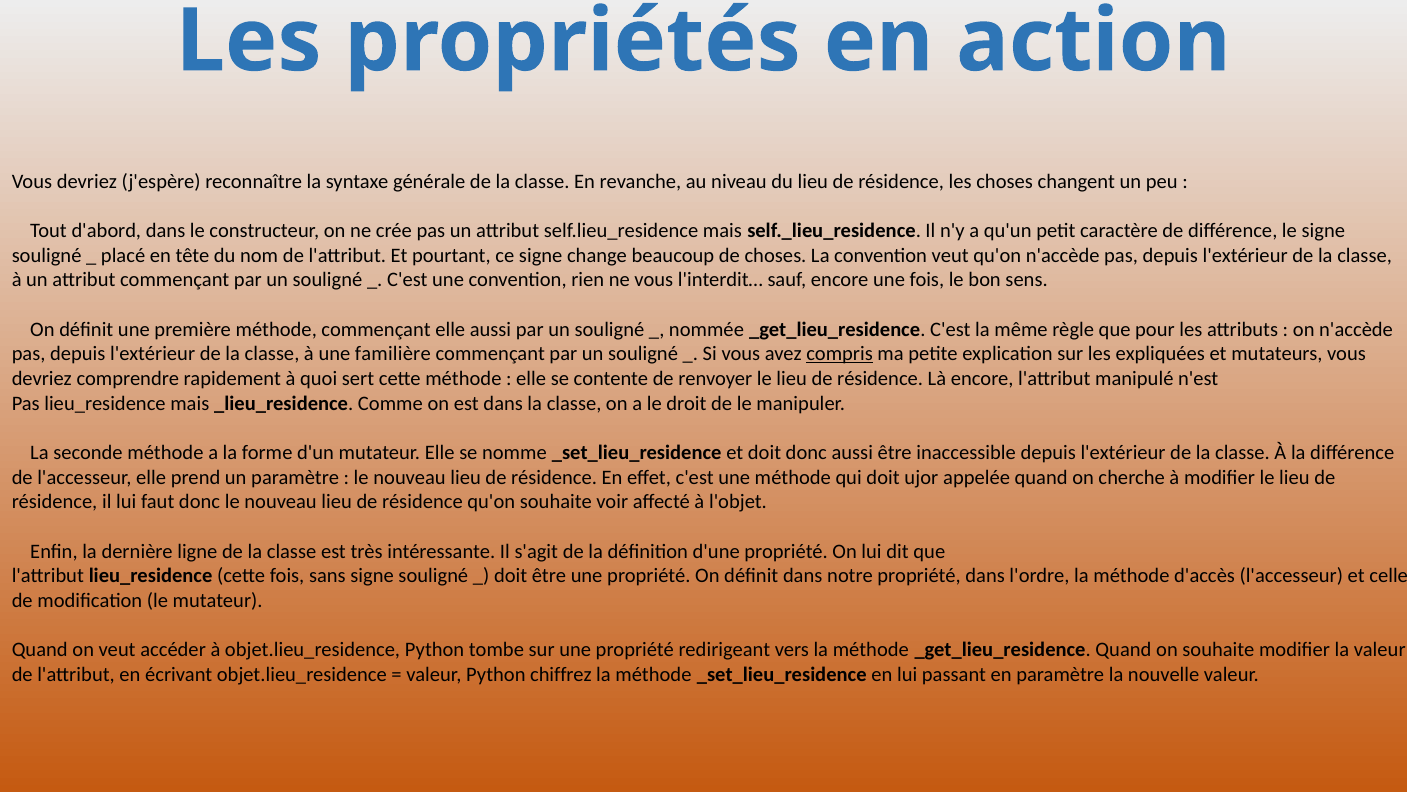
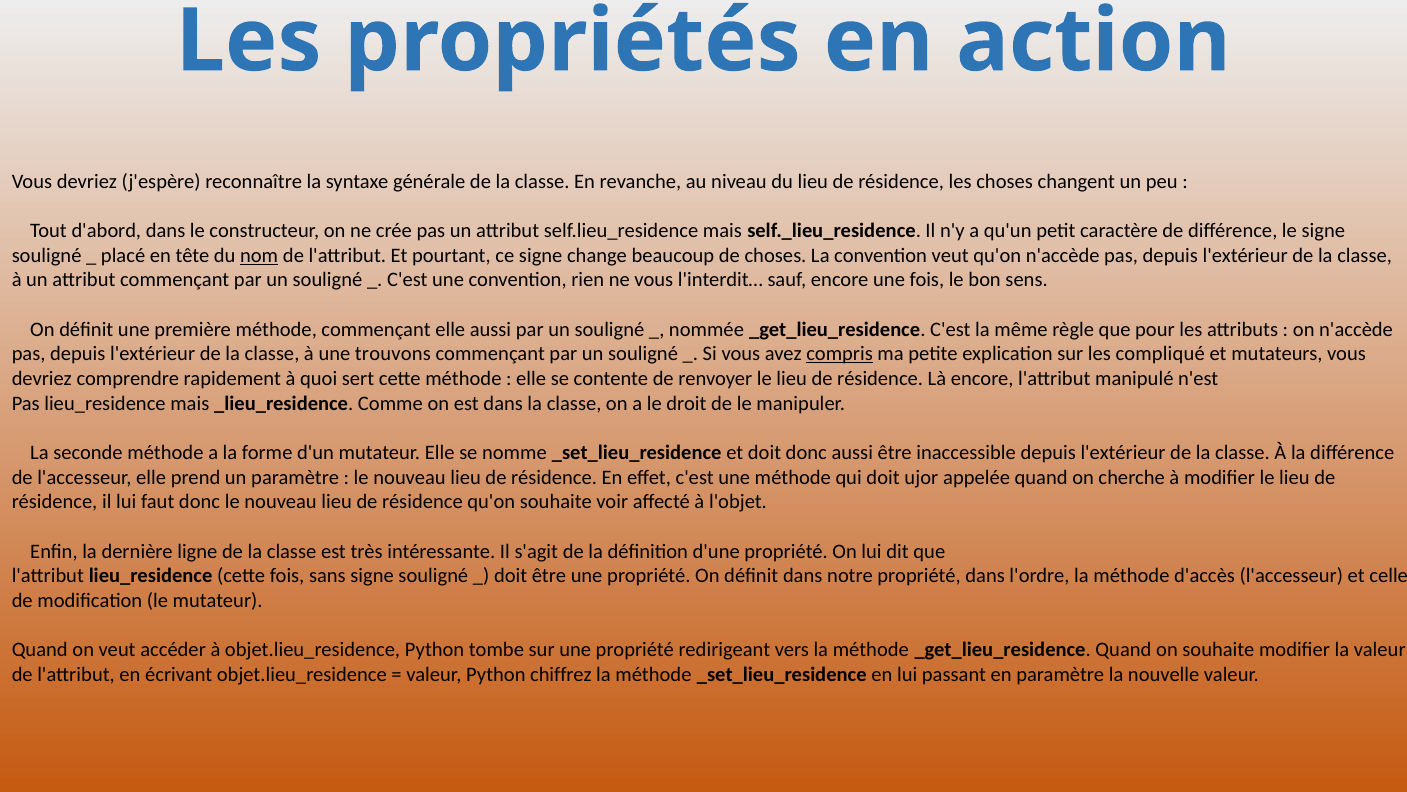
nom underline: none -> present
familière: familière -> trouvons
expliquées: expliquées -> compliqué
